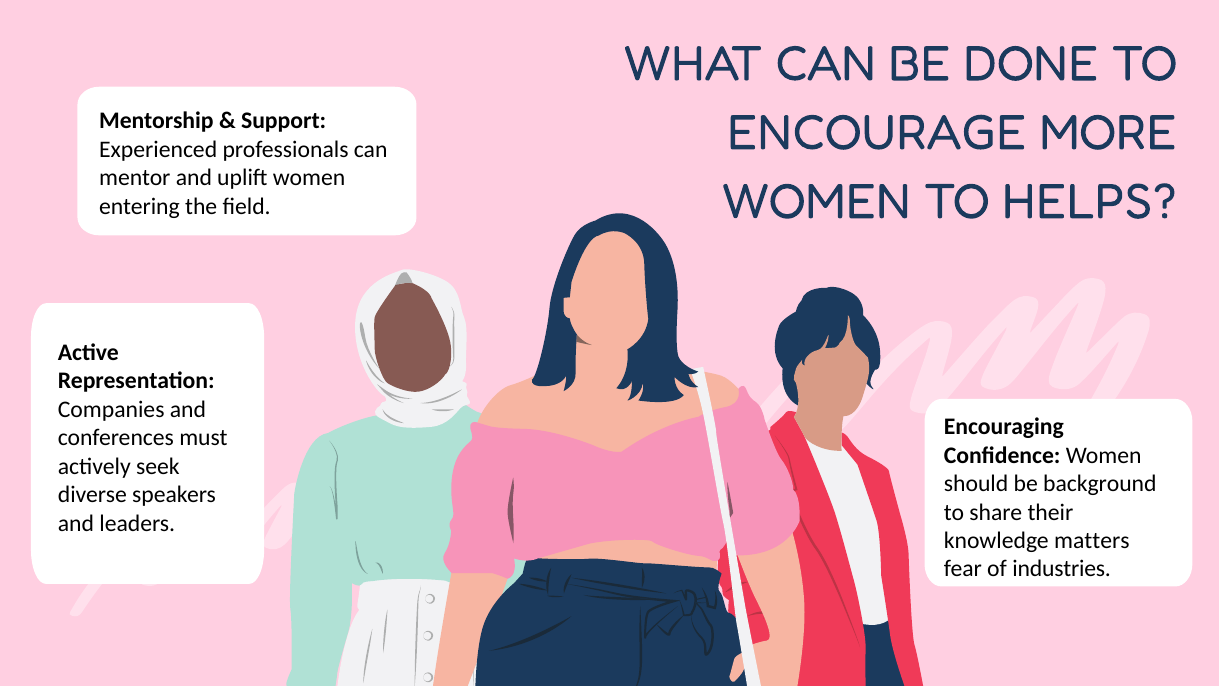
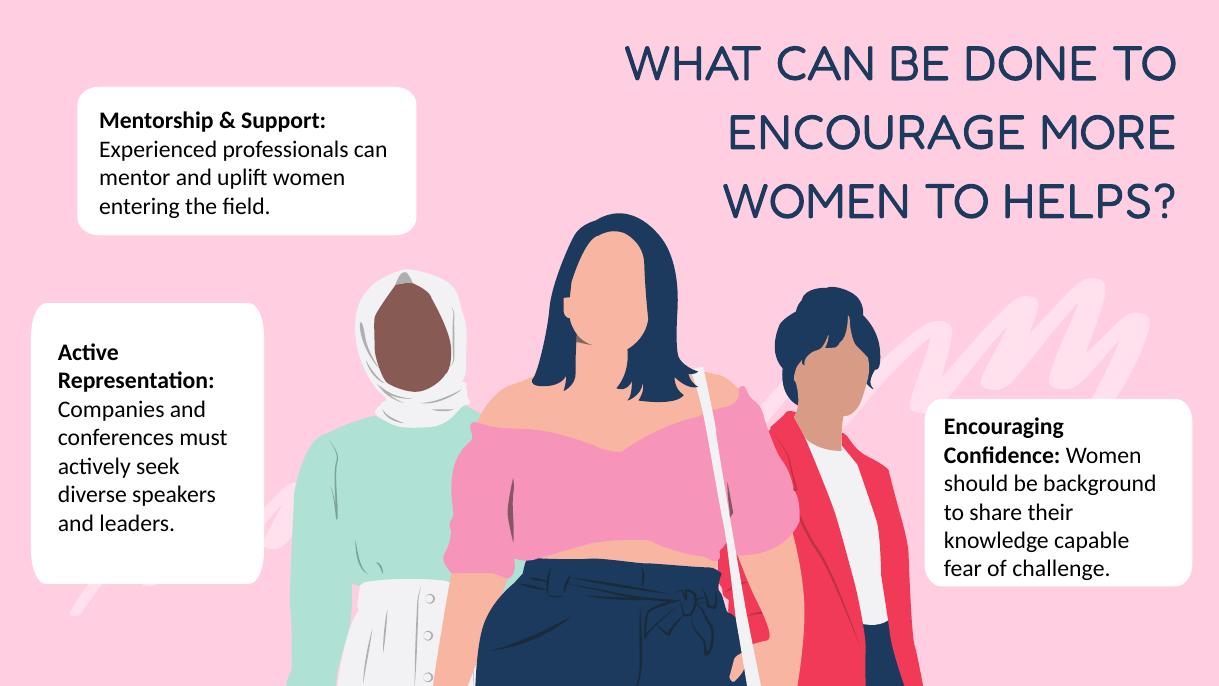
matters: matters -> capable
industries: industries -> challenge
